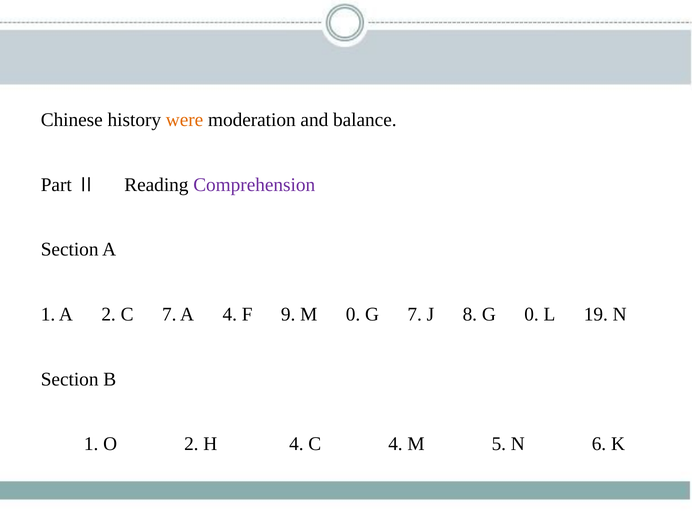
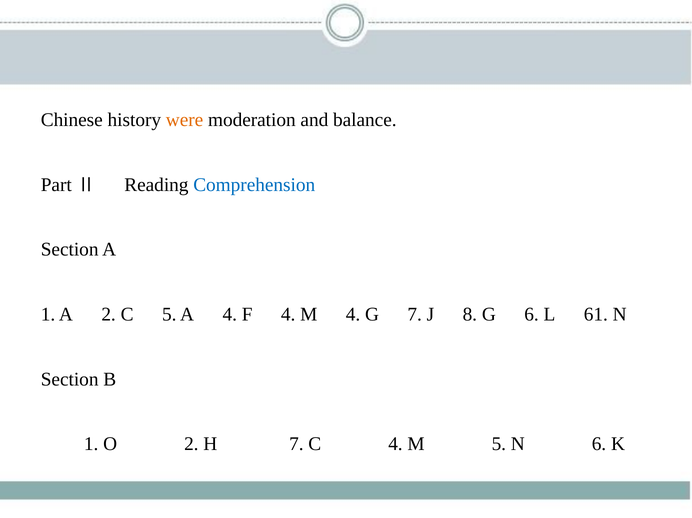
Comprehension colour: purple -> blue
C 7: 7 -> 5
F 9: 9 -> 4
M 0: 0 -> 4
G 0: 0 -> 6
19: 19 -> 61
H 4: 4 -> 7
